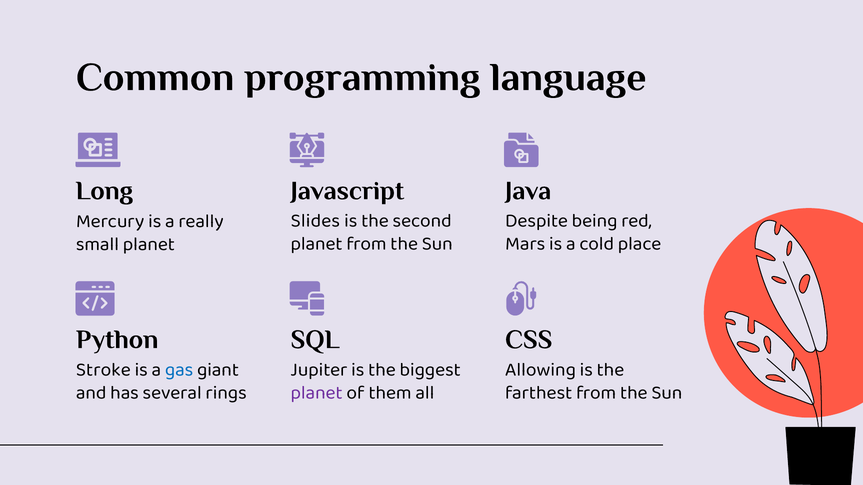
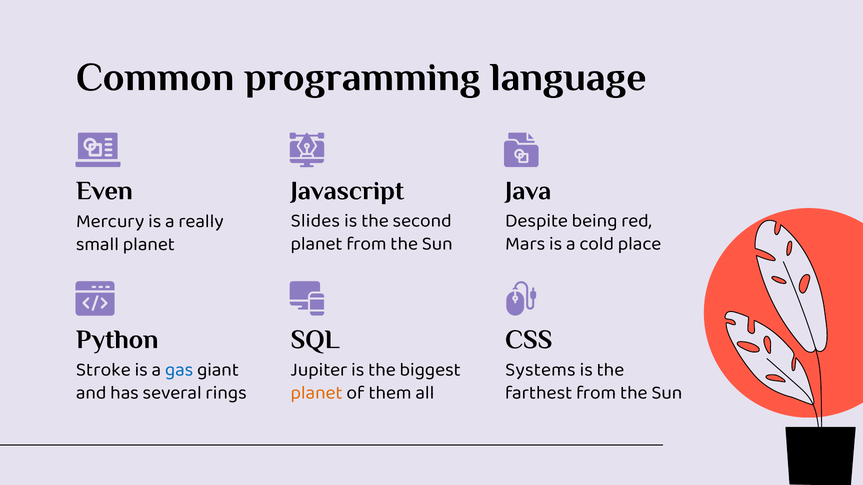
Long: Long -> Even
Allowing: Allowing -> Systems
planet at (317, 393) colour: purple -> orange
